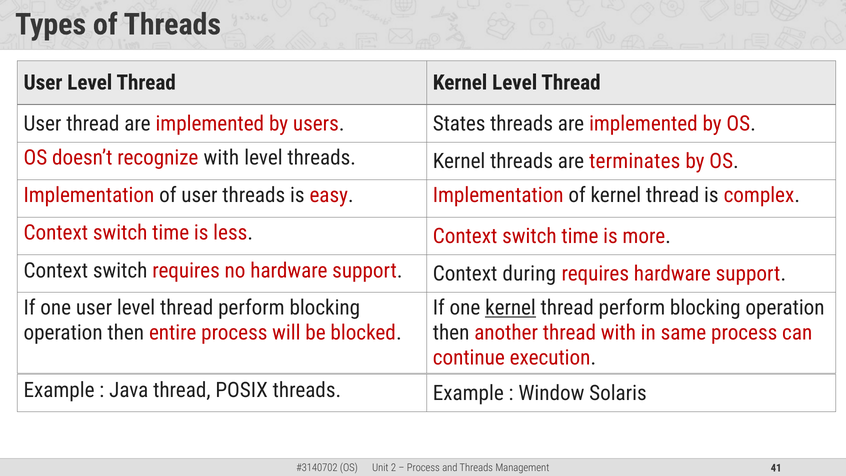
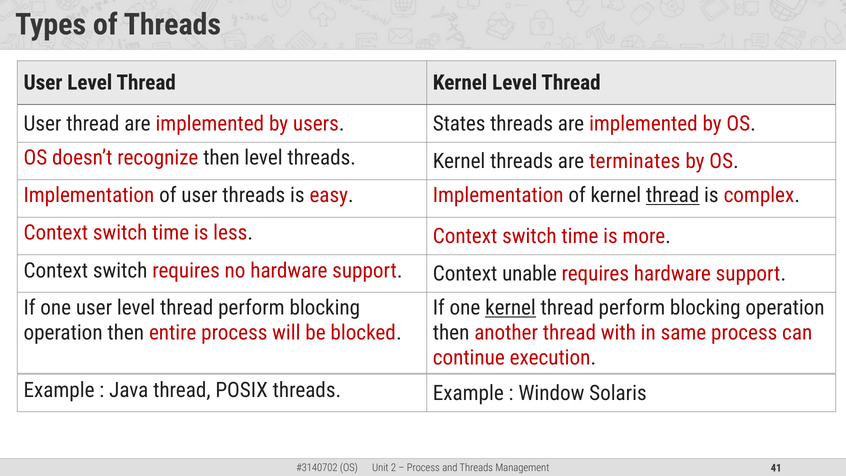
recognize with: with -> then
thread at (673, 195) underline: none -> present
during: during -> unable
